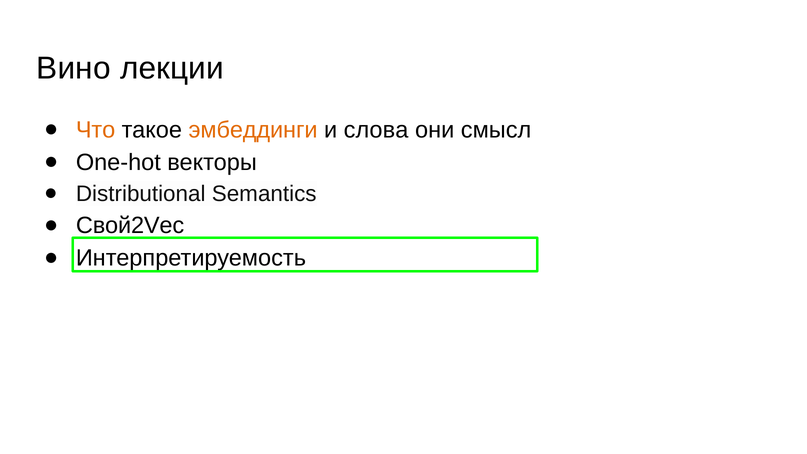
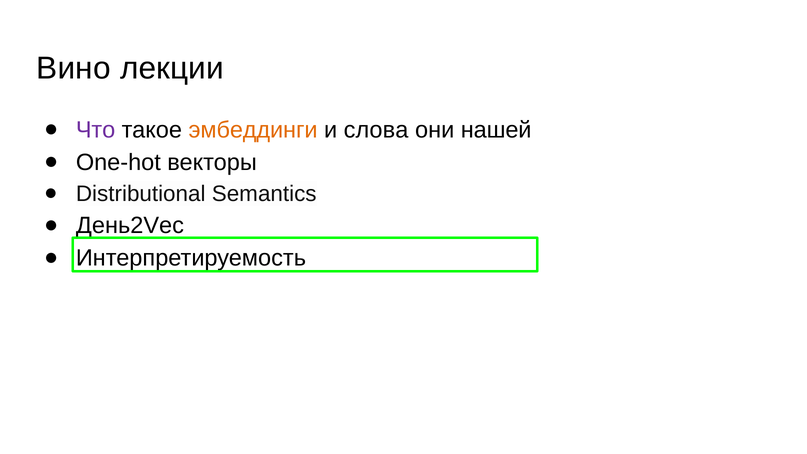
Что colour: orange -> purple
смысл: смысл -> нашей
Свой2Vec: Свой2Vec -> День2Vec
